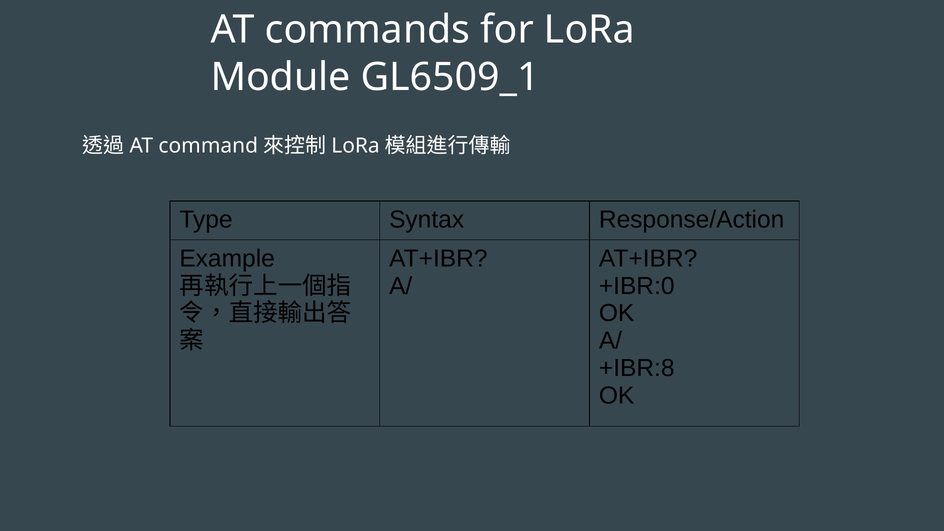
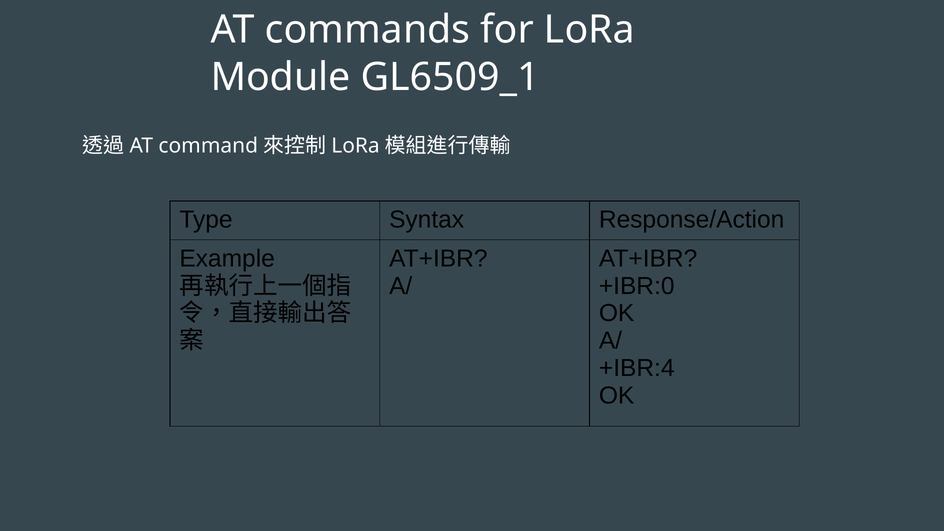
+IBR:8: +IBR:8 -> +IBR:4
